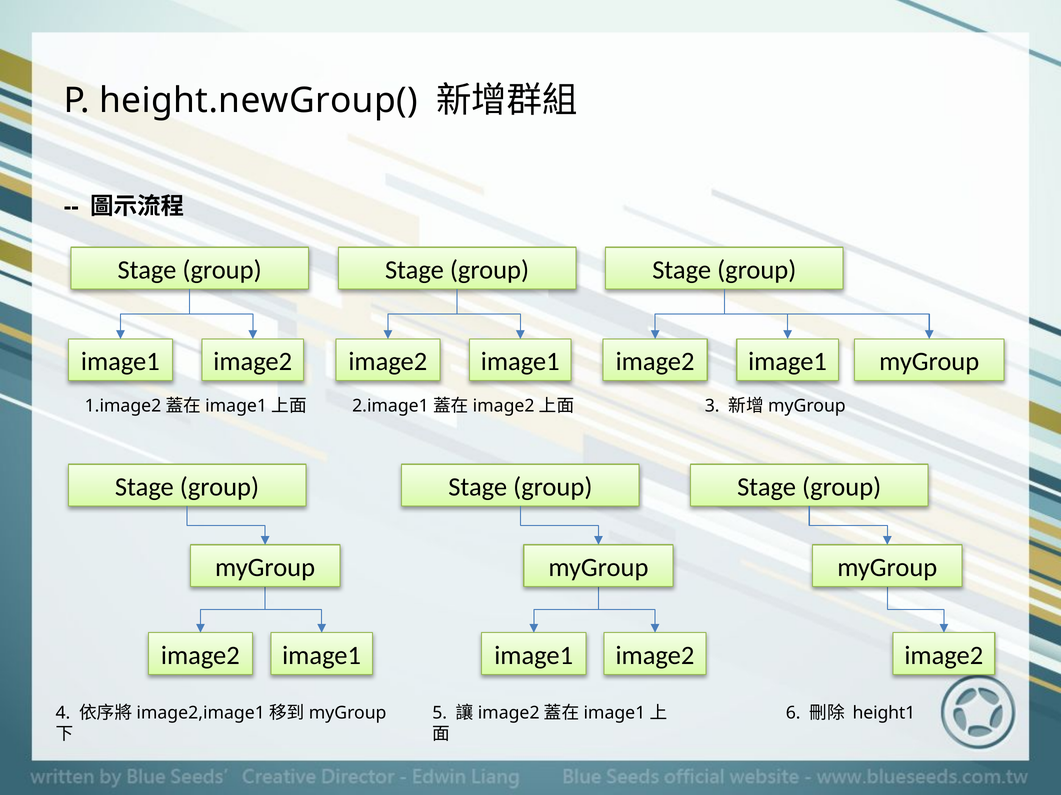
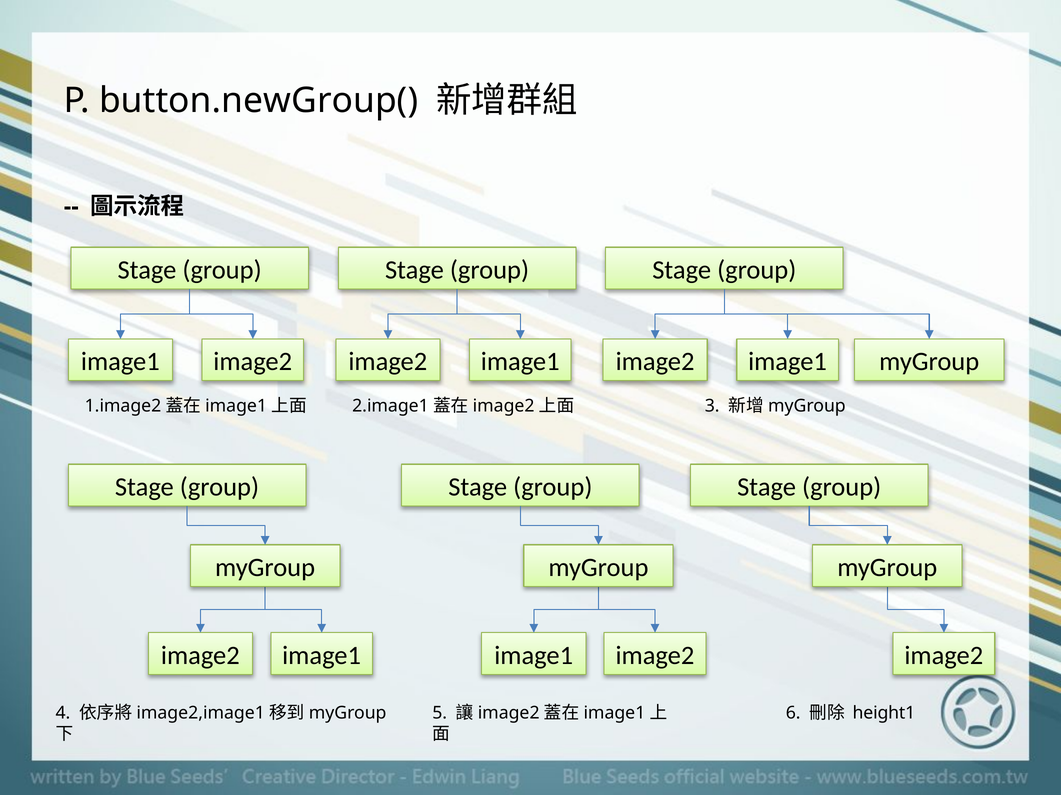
height.newGroup(: height.newGroup( -> button.newGroup(
